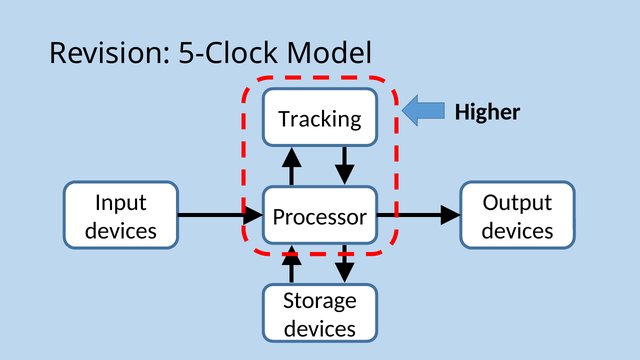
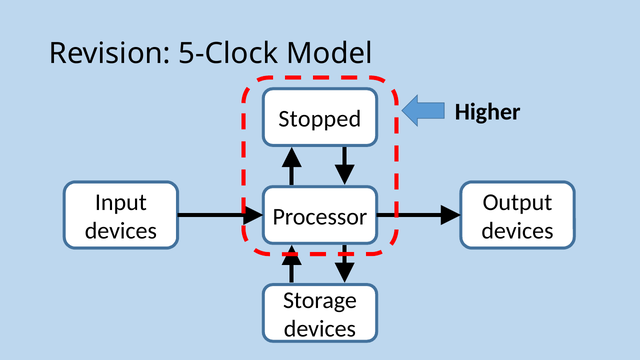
Tracking: Tracking -> Stopped
